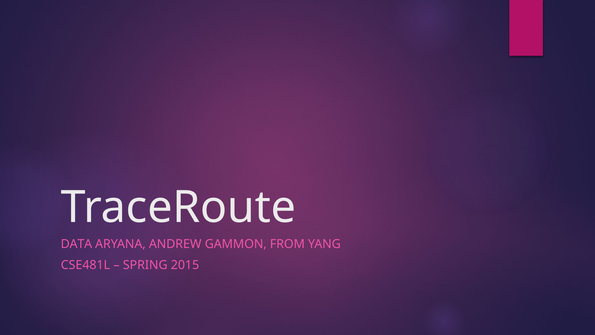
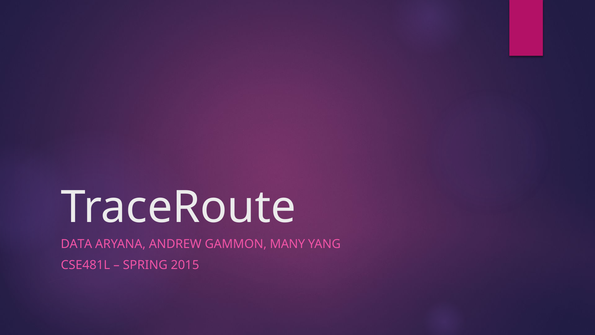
FROM: FROM -> MANY
